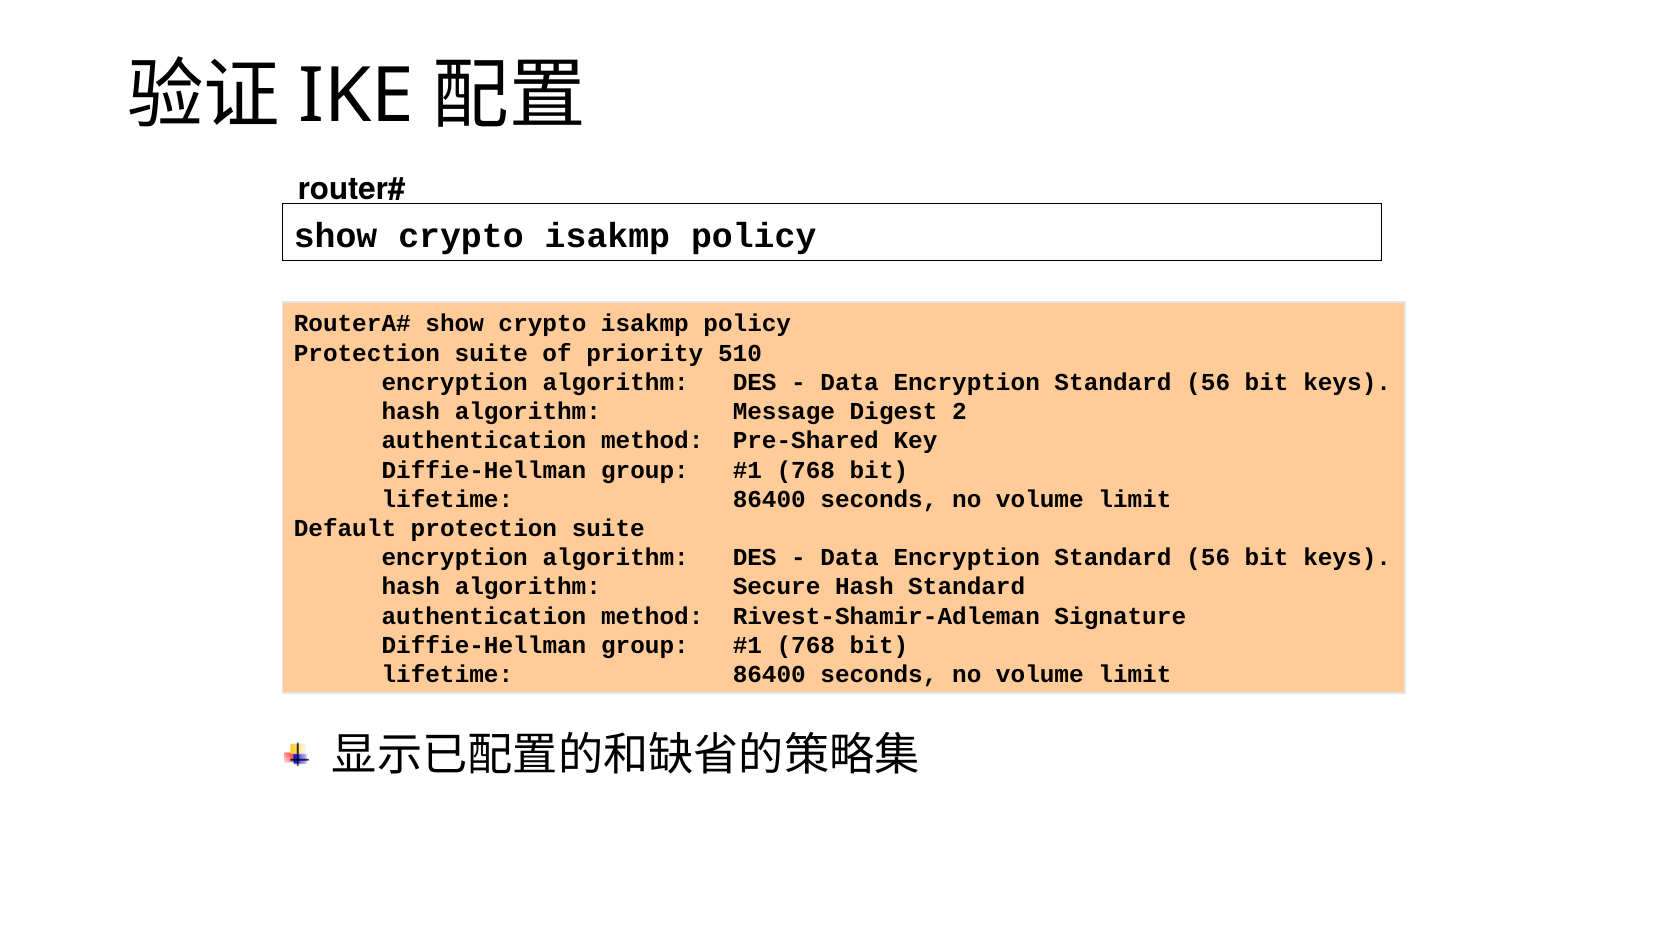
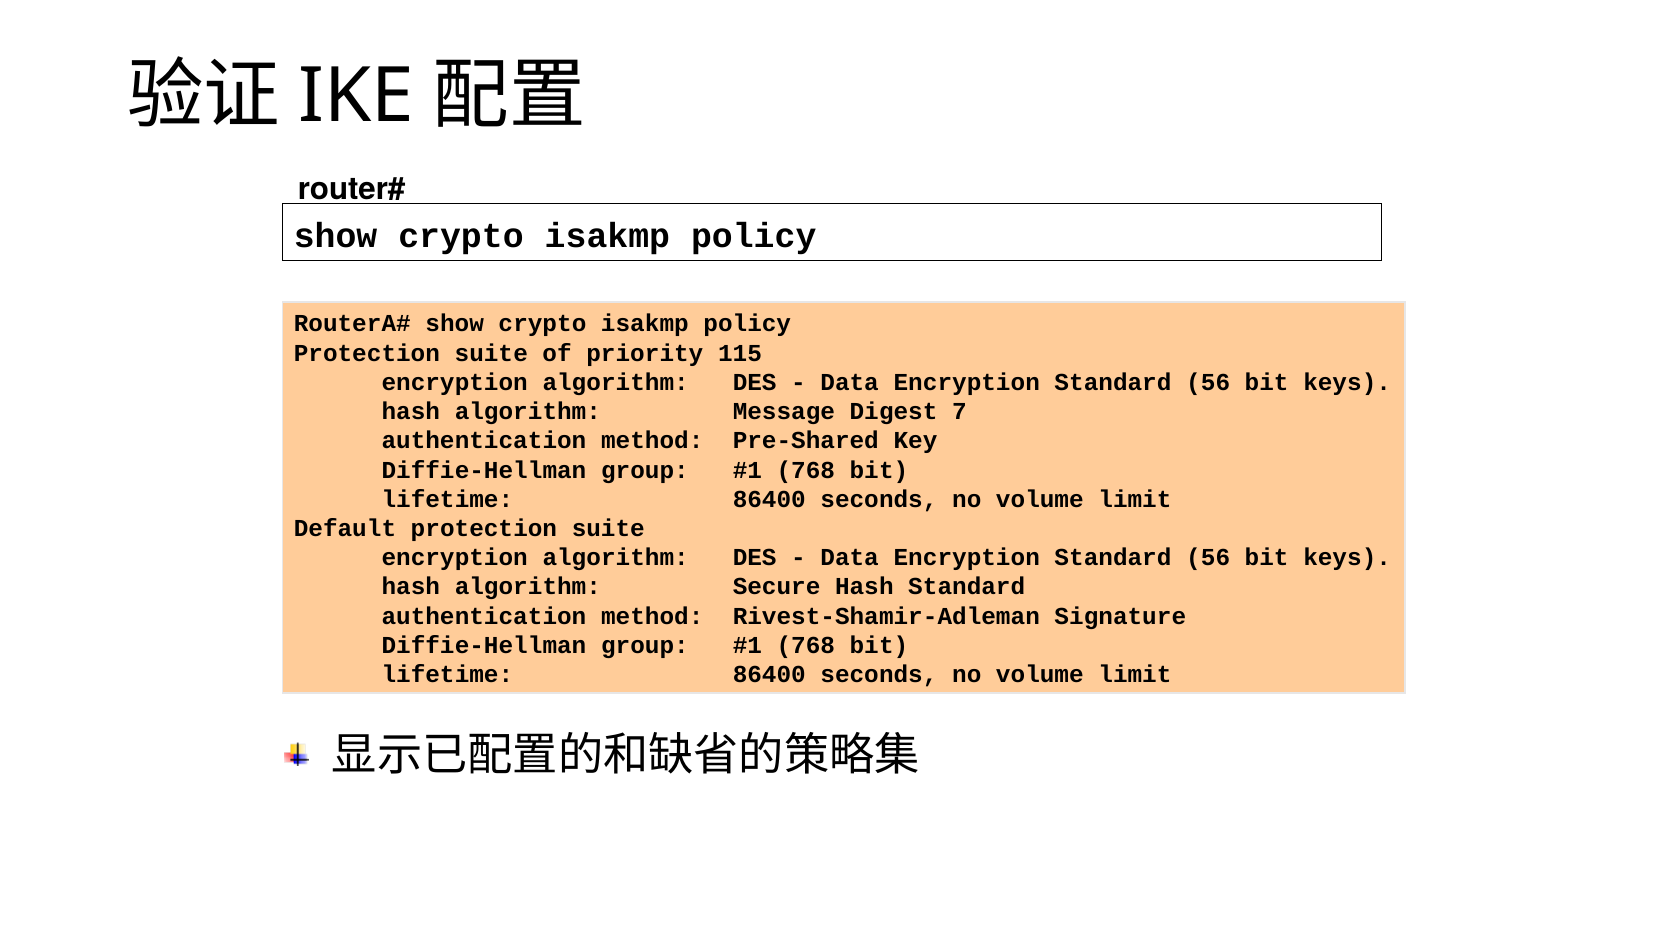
510: 510 -> 115
2: 2 -> 7
